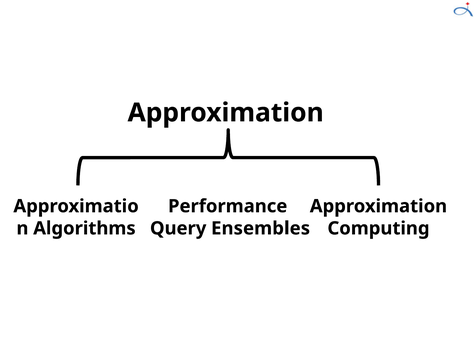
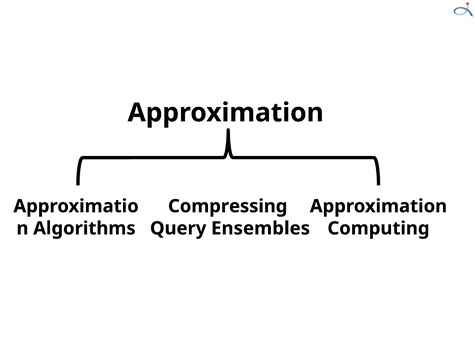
Performance: Performance -> Compressing
